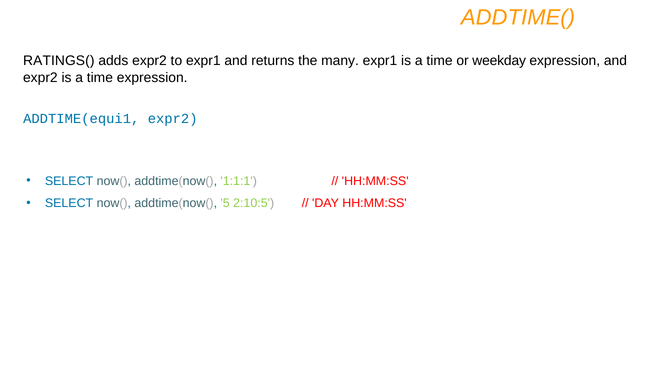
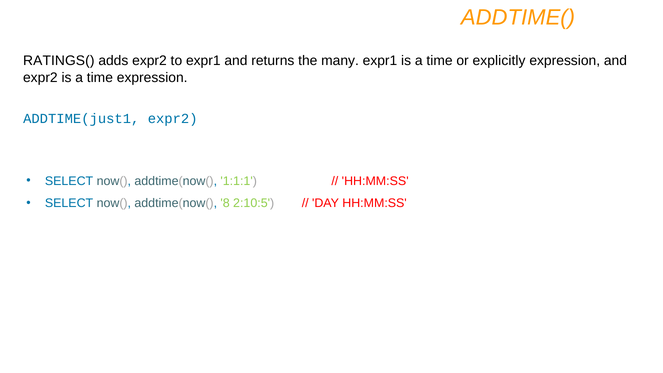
weekday: weekday -> explicitly
ADDTIME(equi1: ADDTIME(equi1 -> ADDTIME(just1
5: 5 -> 8
